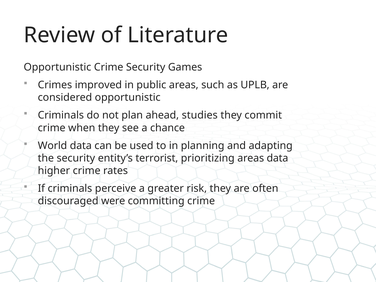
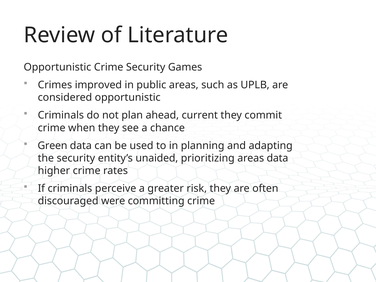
studies: studies -> current
World: World -> Green
terrorist: terrorist -> unaided
